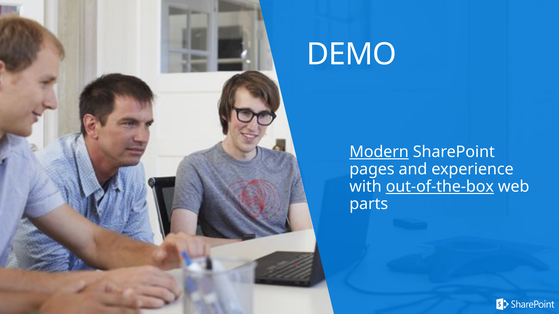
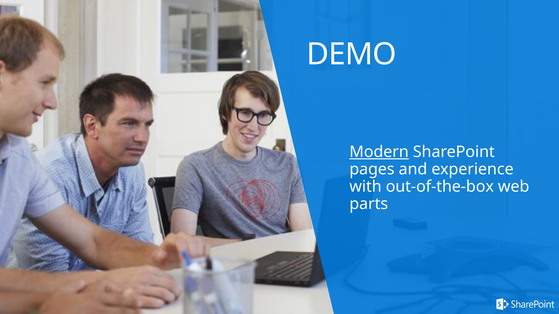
out-of-the-box underline: present -> none
